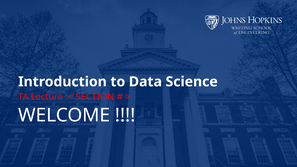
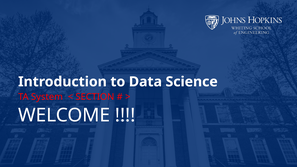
Lecture: Lecture -> System
